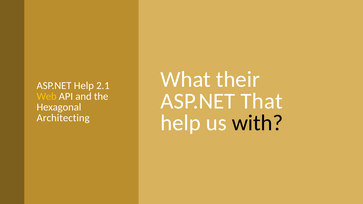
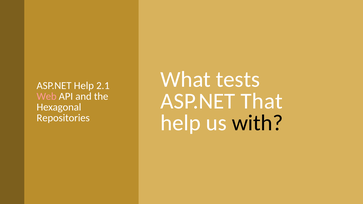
their: their -> tests
Web colour: yellow -> pink
Architecting: Architecting -> Repositories
